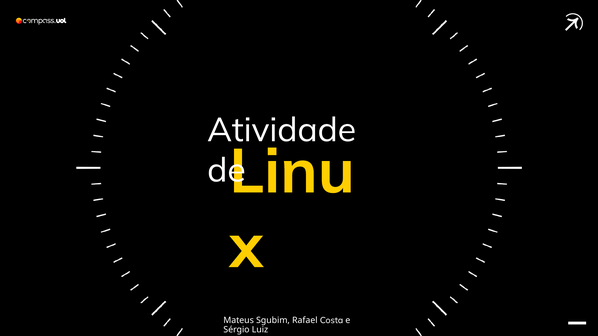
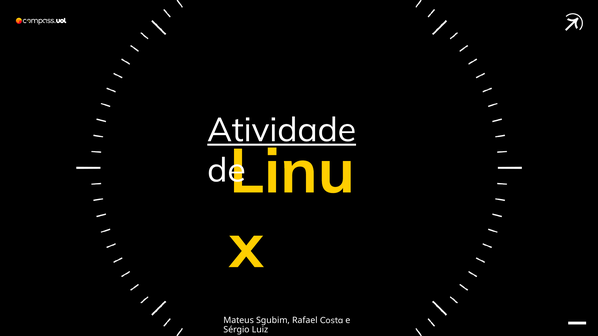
Atividade underline: none -> present
